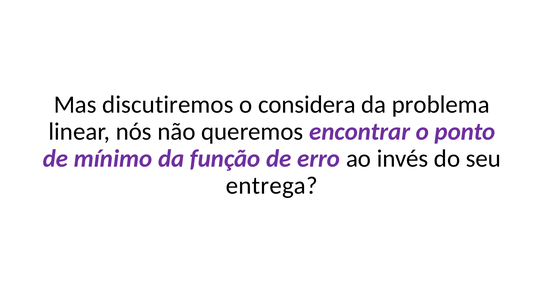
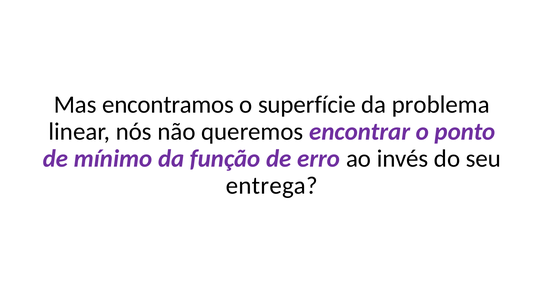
discutiremos: discutiremos -> encontramos
considera: considera -> superfície
